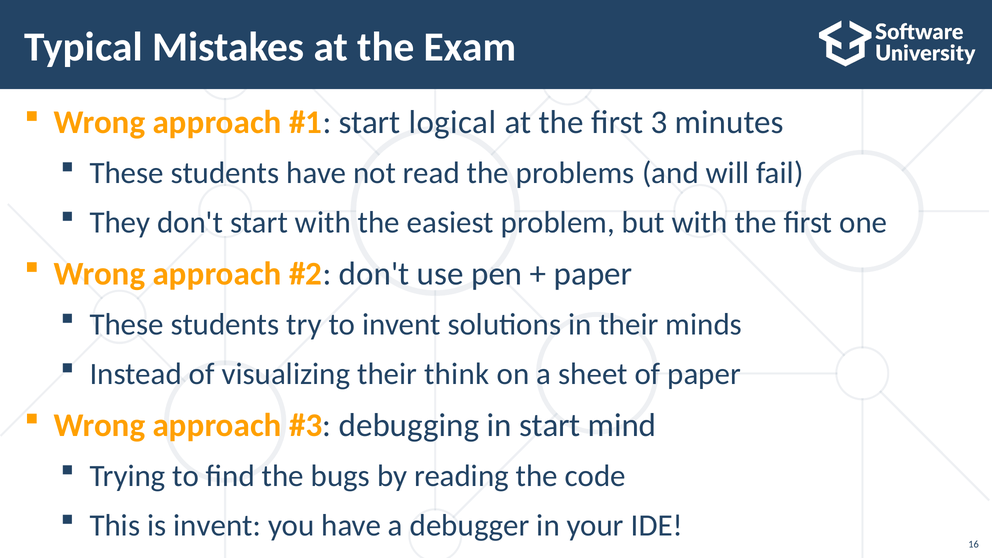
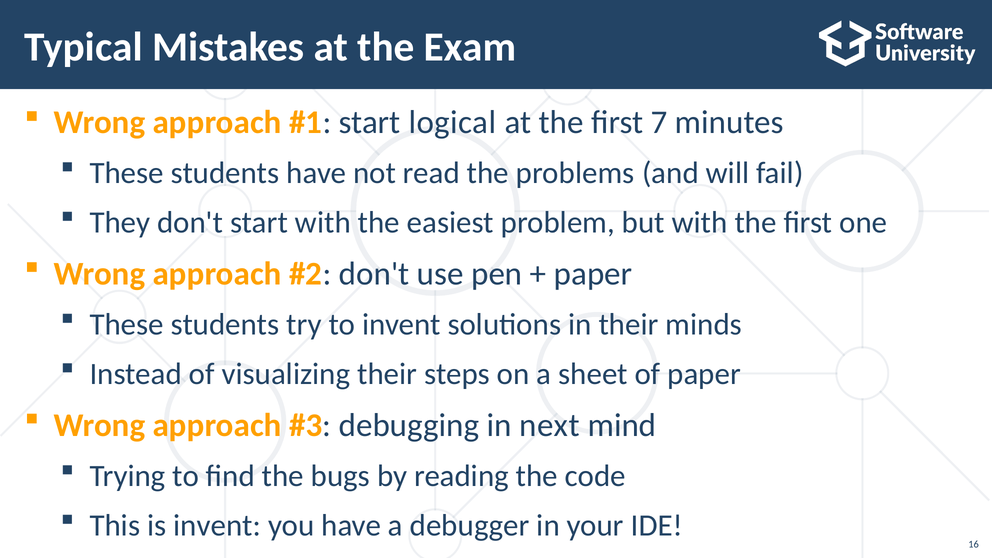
3: 3 -> 7
think: think -> steps
in start: start -> next
